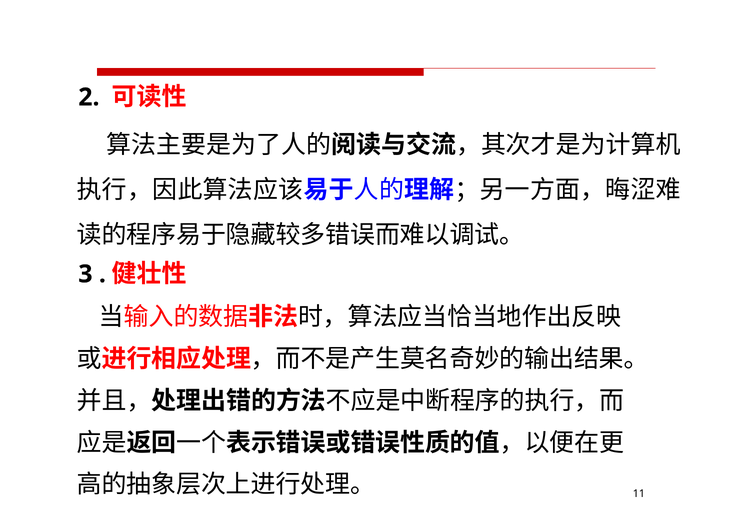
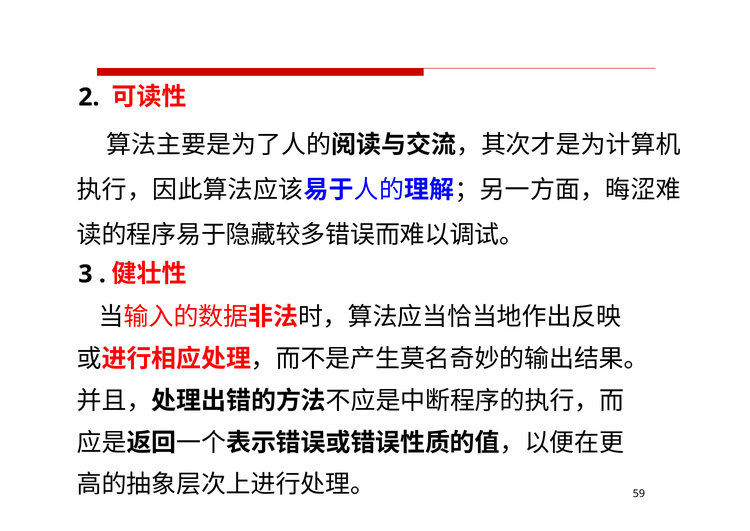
11: 11 -> 59
